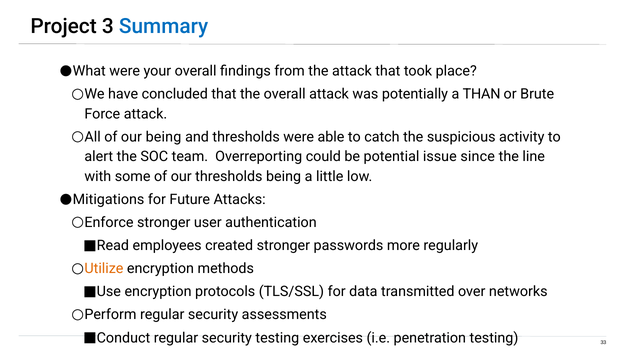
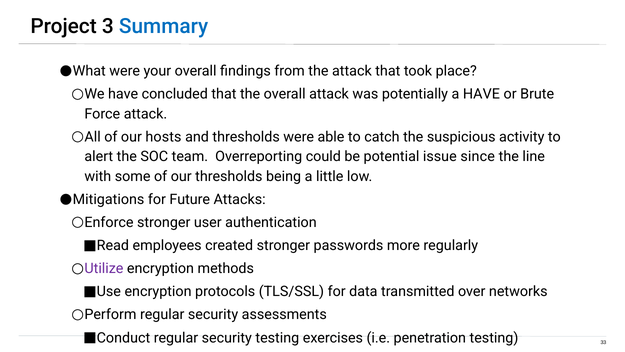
a THAN: THAN -> HAVE
our being: being -> hosts
Utilize colour: orange -> purple
